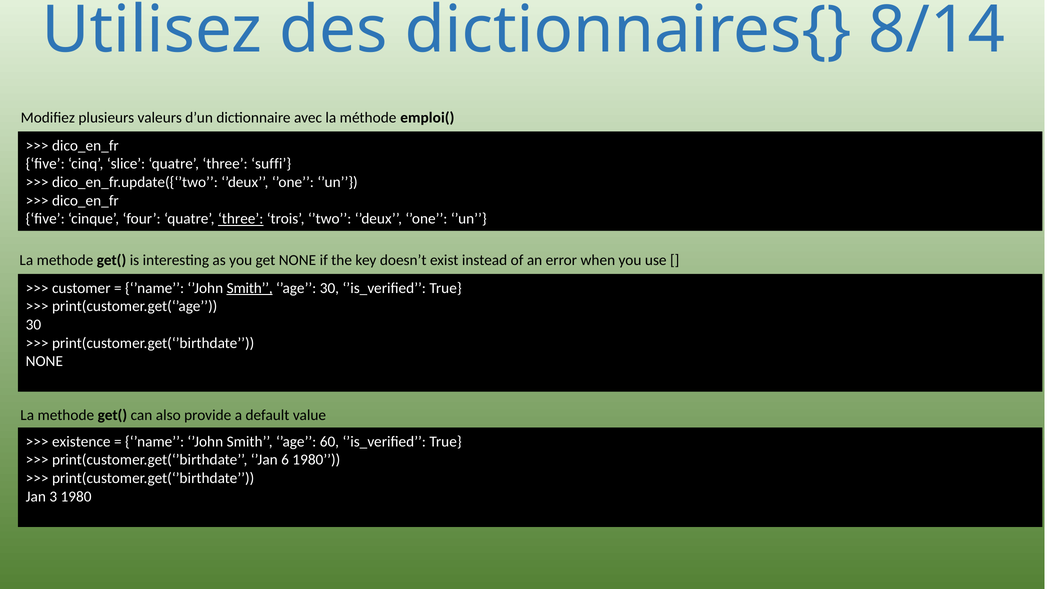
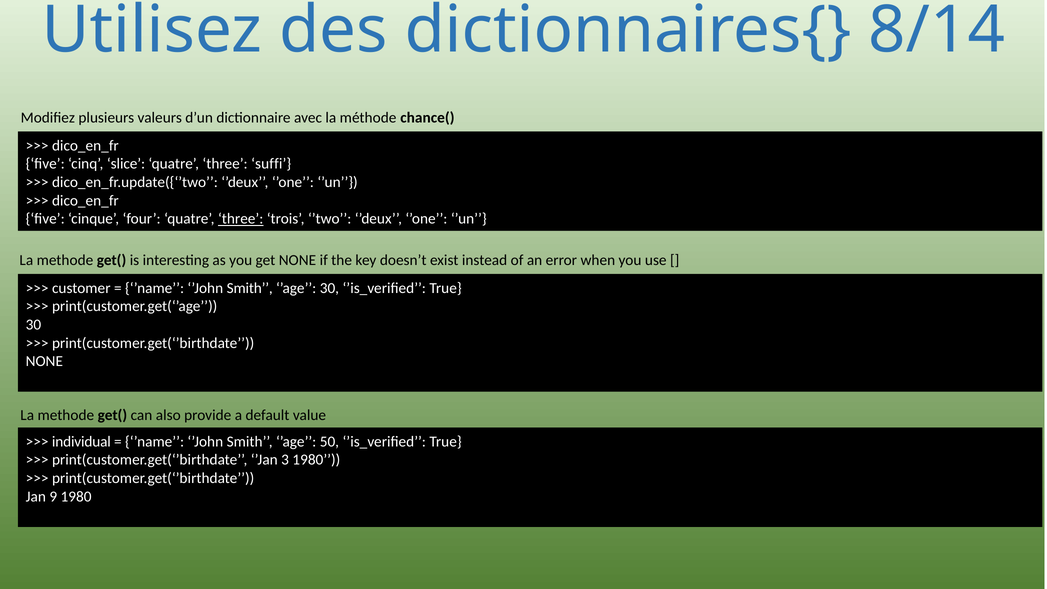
emploi(: emploi( -> chance(
Smith at (250, 288) underline: present -> none
existence: existence -> individual
60: 60 -> 50
6: 6 -> 3
3: 3 -> 9
